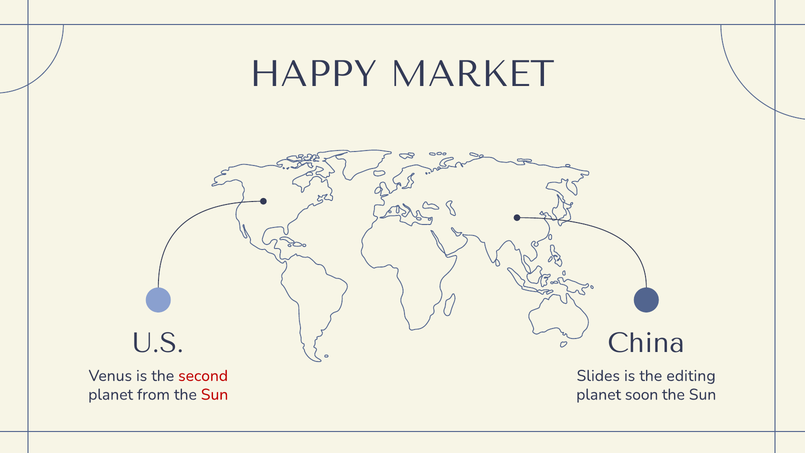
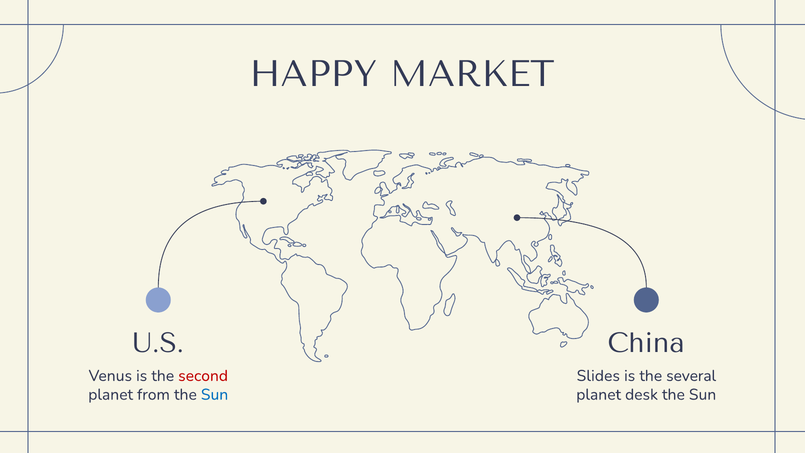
editing: editing -> several
Sun at (215, 394) colour: red -> blue
soon: soon -> desk
